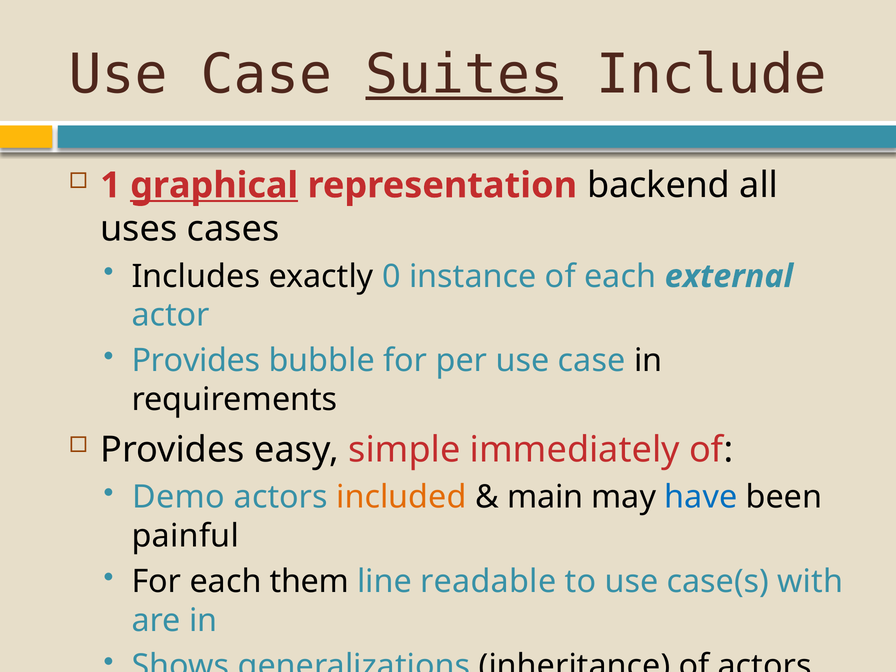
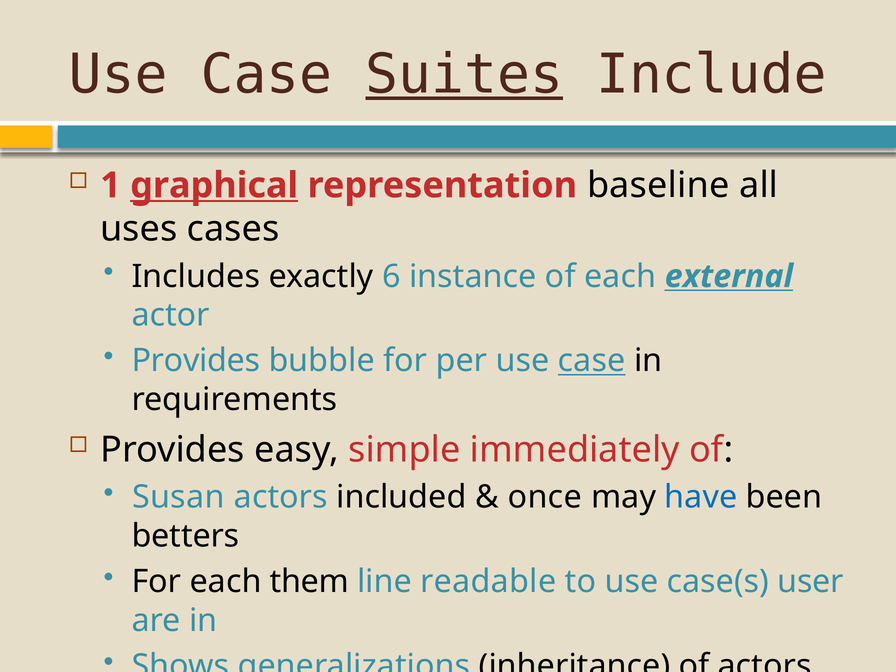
backend: backend -> baseline
0: 0 -> 6
external underline: none -> present
case at (592, 361) underline: none -> present
Demo: Demo -> Susan
included colour: orange -> black
main: main -> once
painful: painful -> betters
with: with -> user
